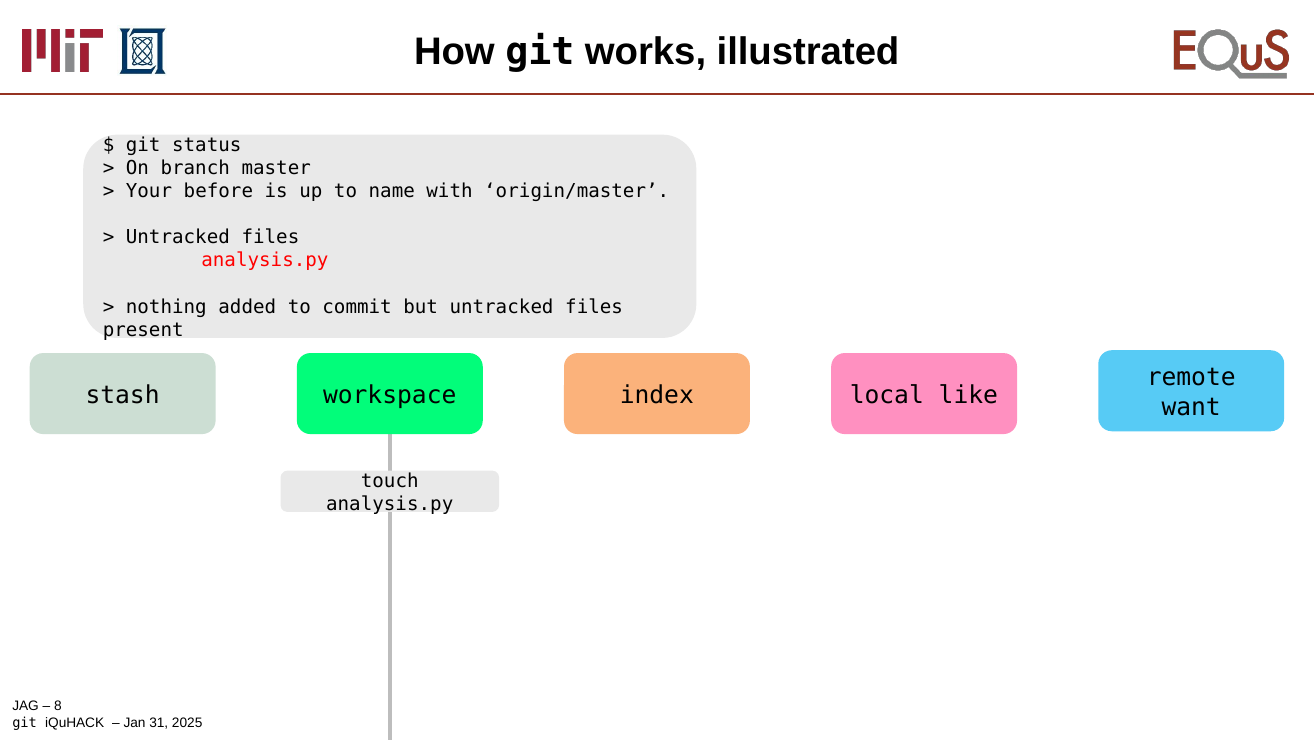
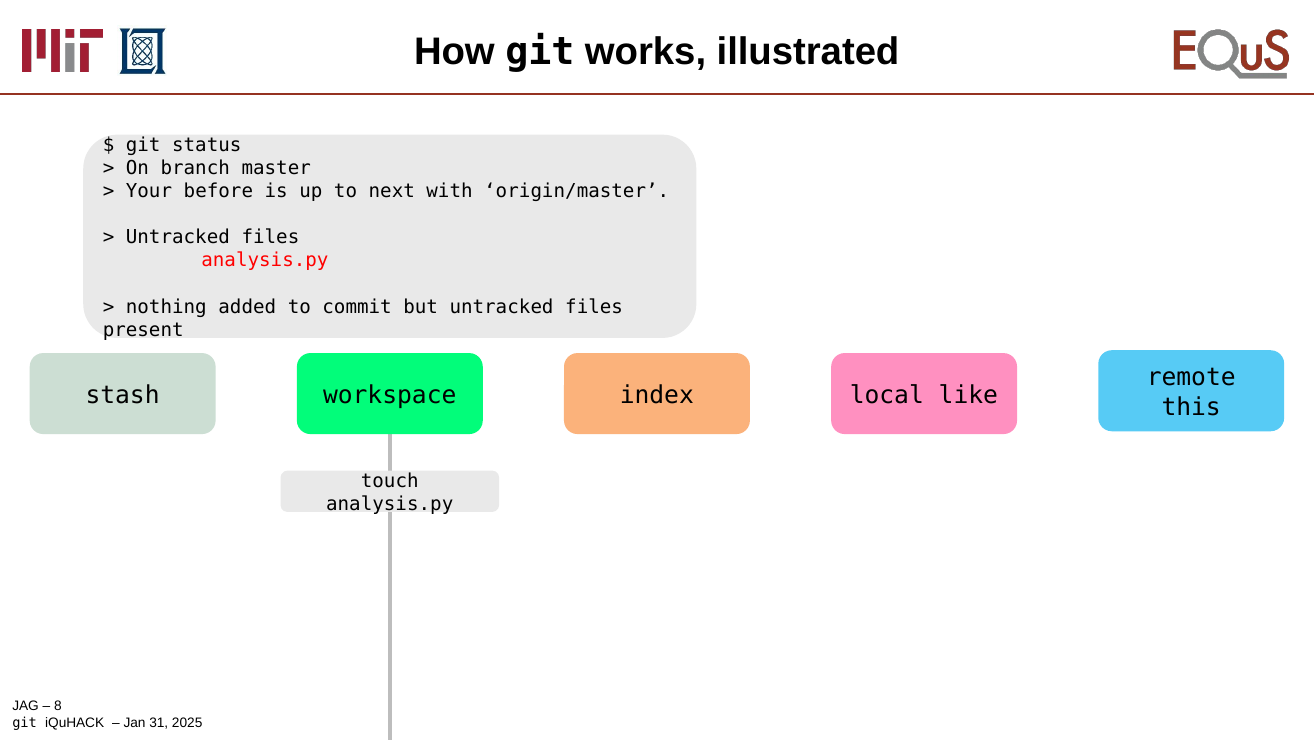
name: name -> next
want: want -> this
